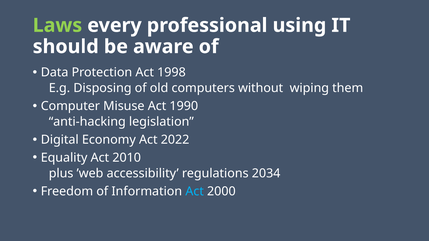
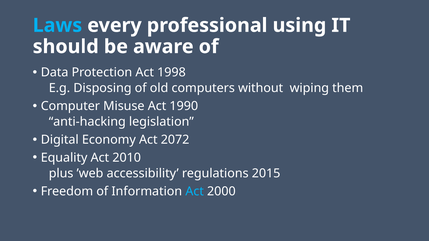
Laws colour: light green -> light blue
2022: 2022 -> 2072
2034: 2034 -> 2015
